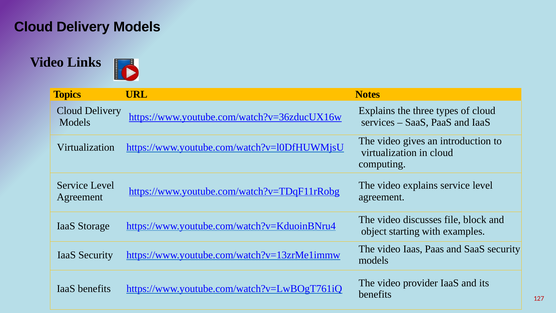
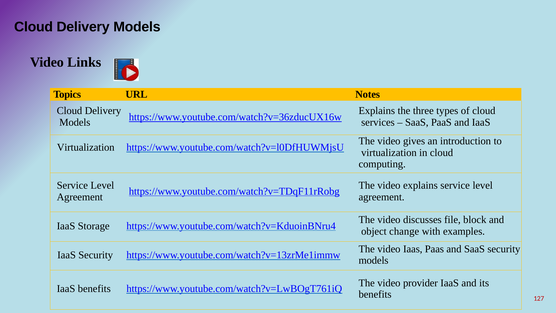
starting: starting -> change
